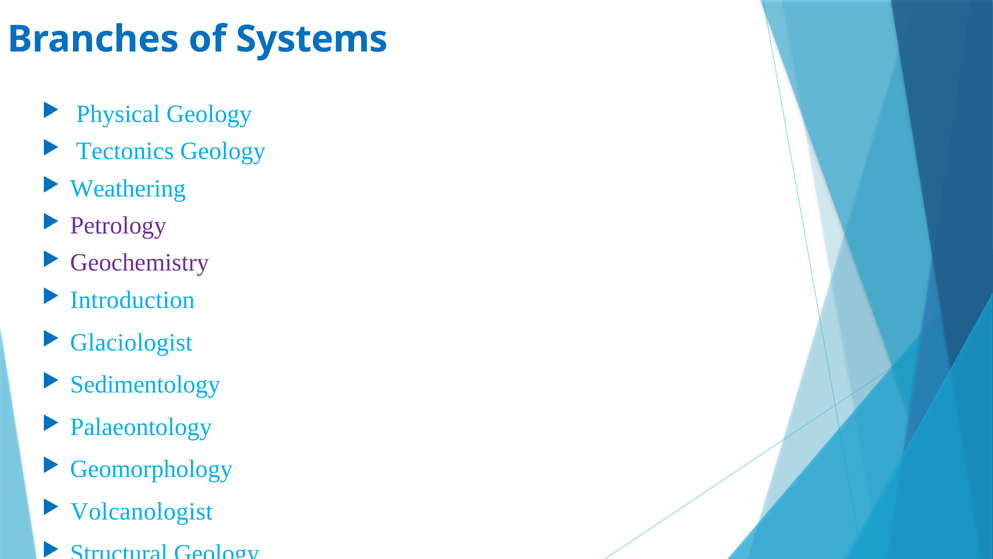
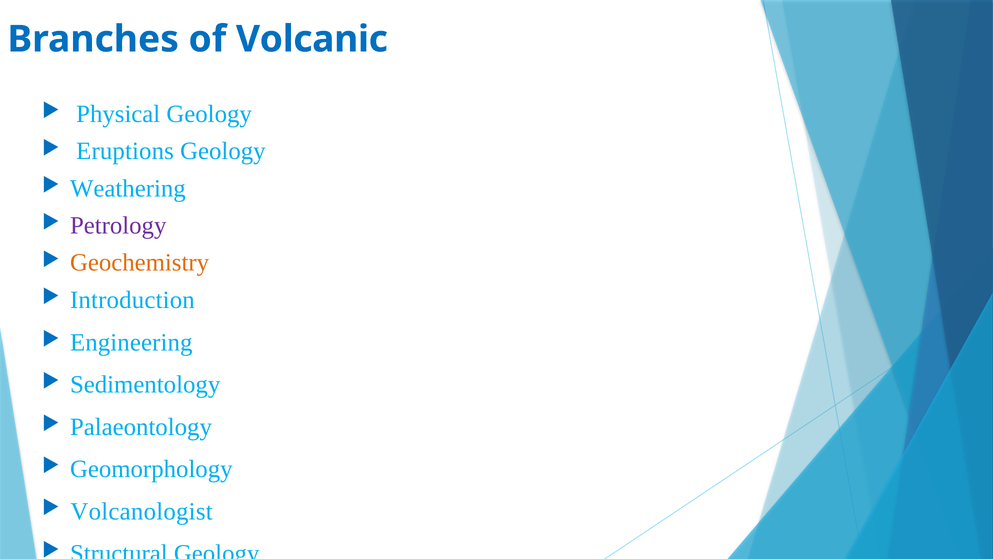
Systems: Systems -> Volcanic
Tectonics: Tectonics -> Eruptions
Geochemistry colour: purple -> orange
Glaciologist: Glaciologist -> Engineering
